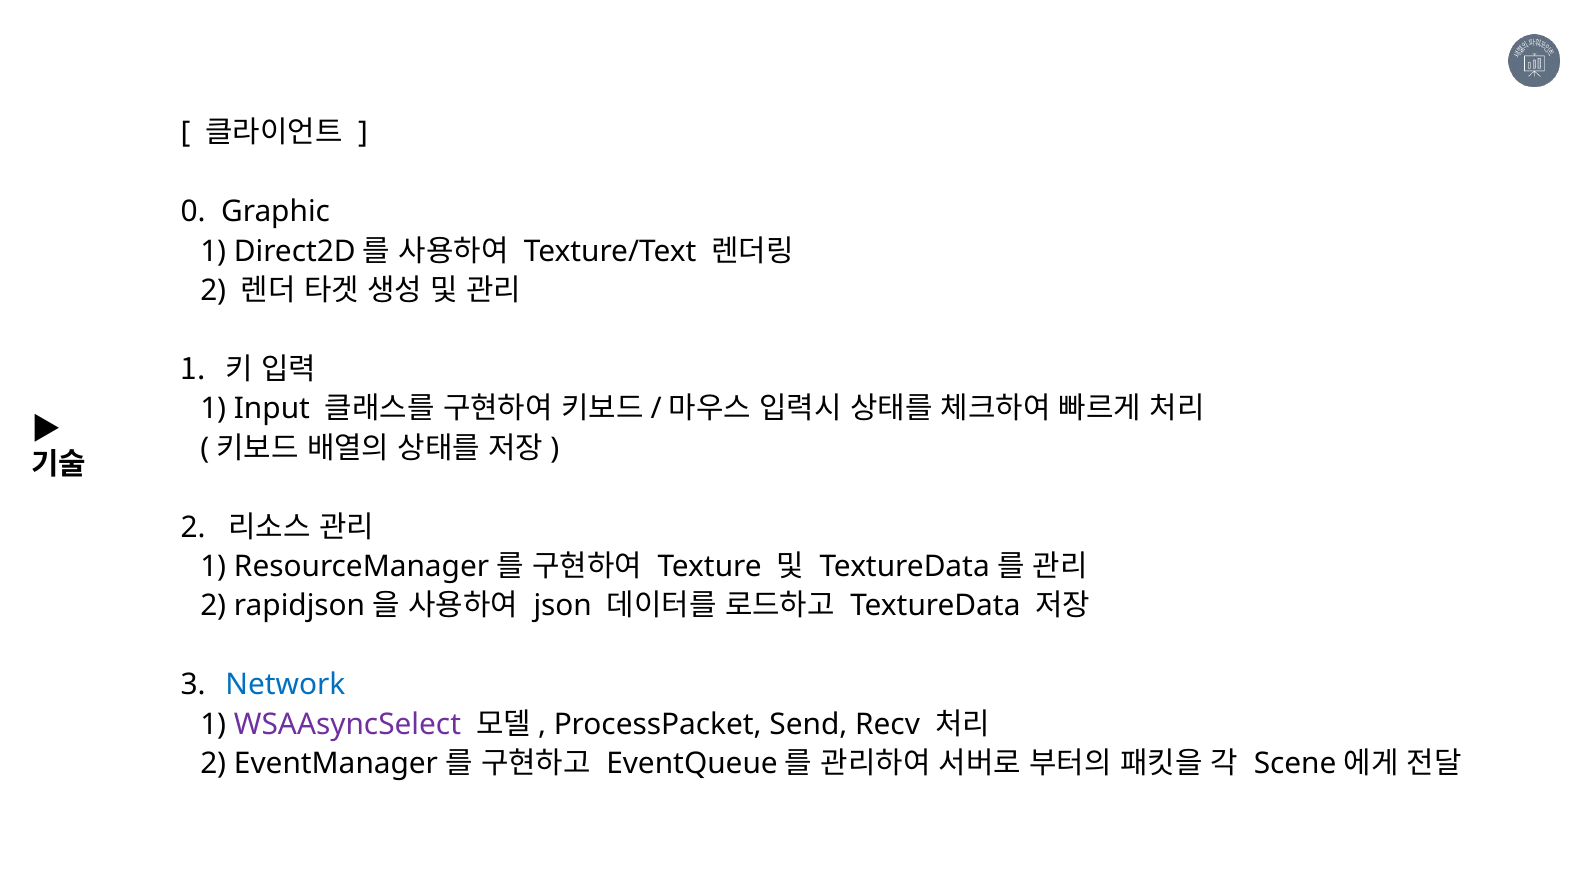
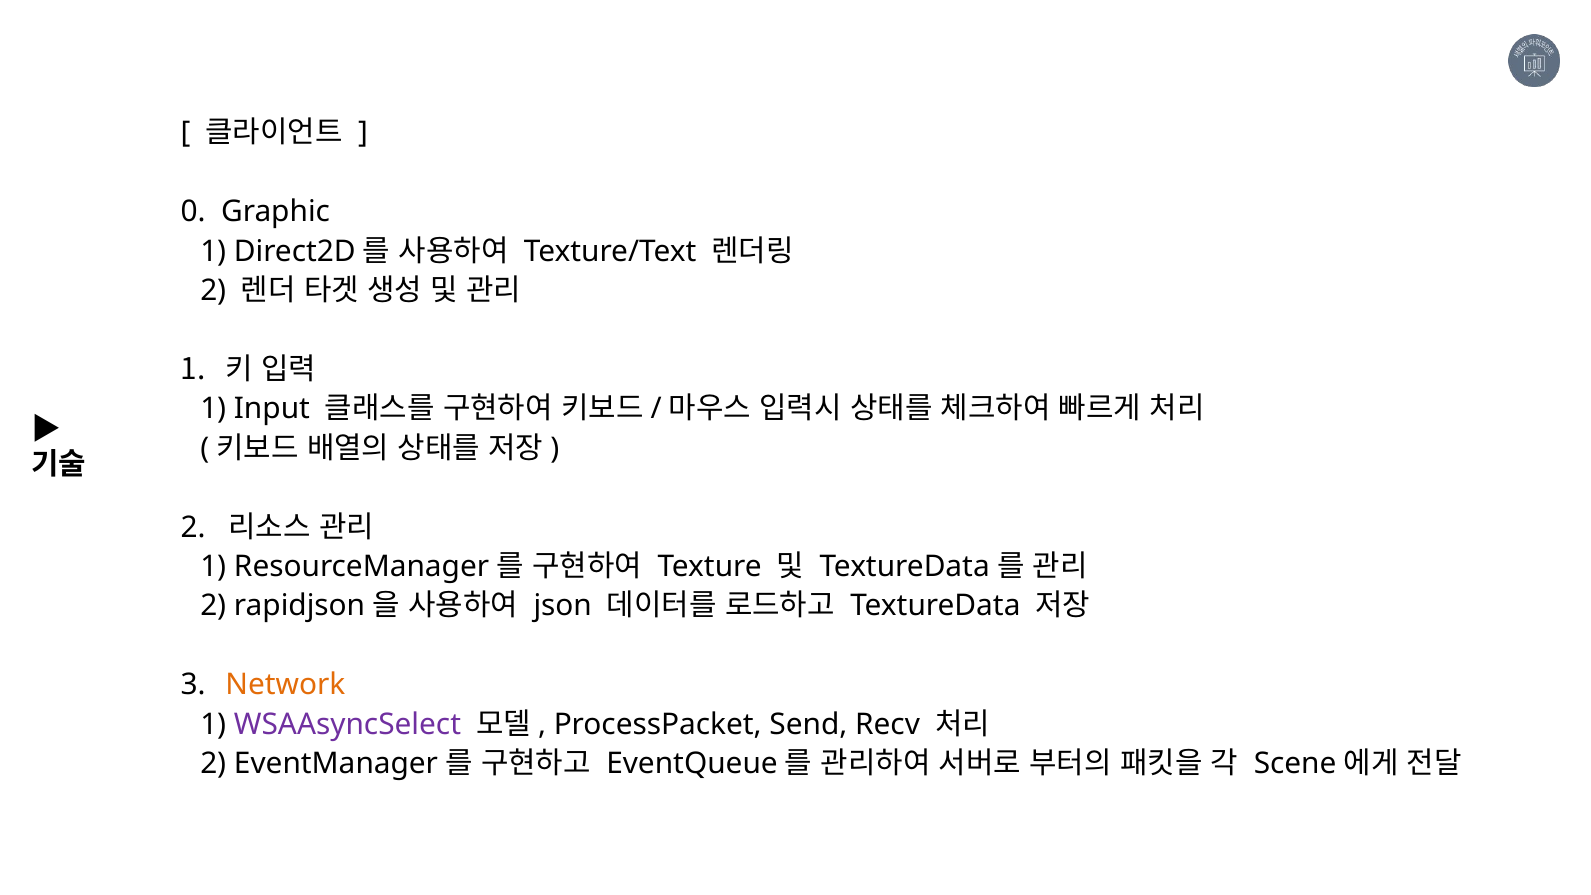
Network colour: blue -> orange
